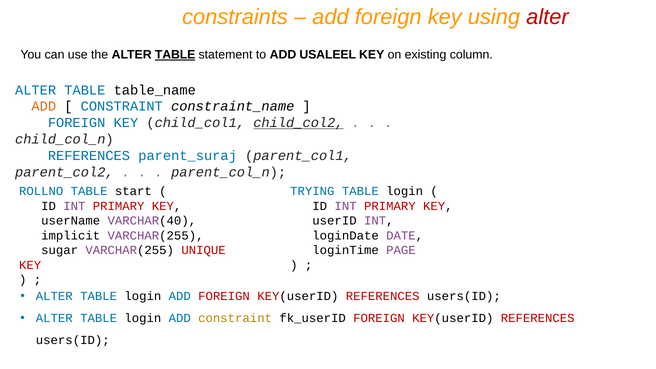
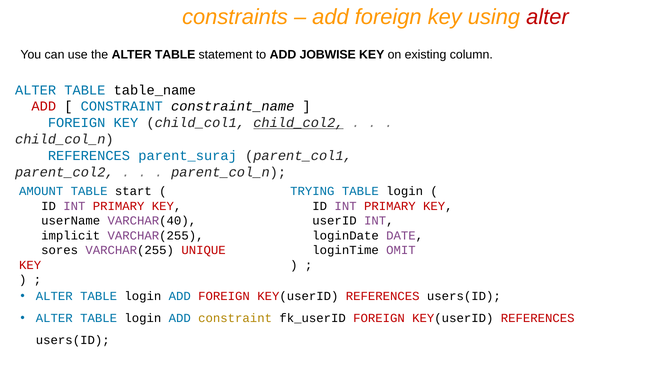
TABLE at (175, 55) underline: present -> none
USALEEL: USALEEL -> JOBWISE
ADD at (44, 106) colour: orange -> red
ROLLNO: ROLLNO -> AMOUNT
sugar: sugar -> sores
PAGE: PAGE -> OMIT
